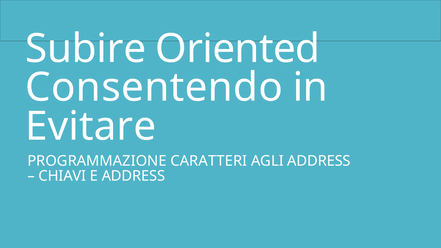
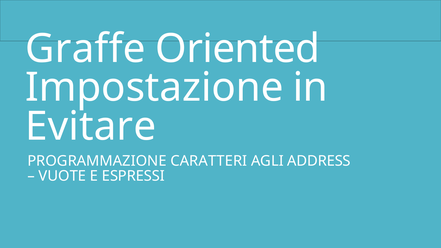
Subire: Subire -> Graffe
Consentendo: Consentendo -> Impostazione
CHIAVI: CHIAVI -> VUOTE
E ADDRESS: ADDRESS -> ESPRESSI
